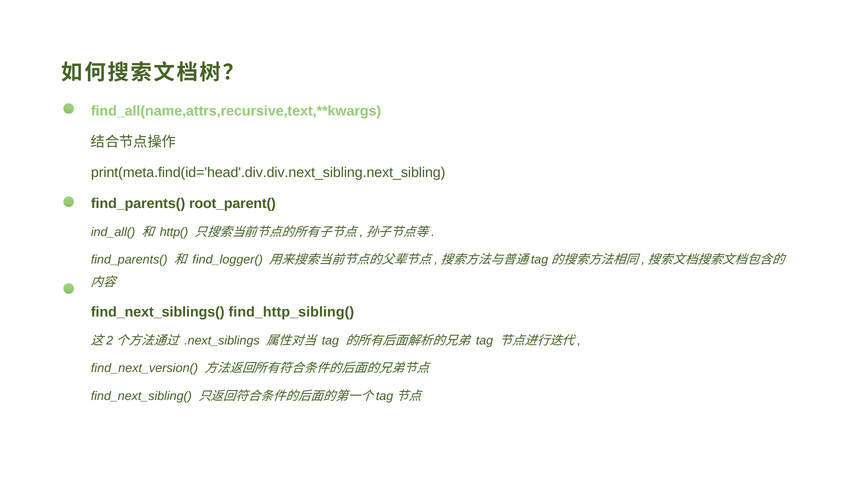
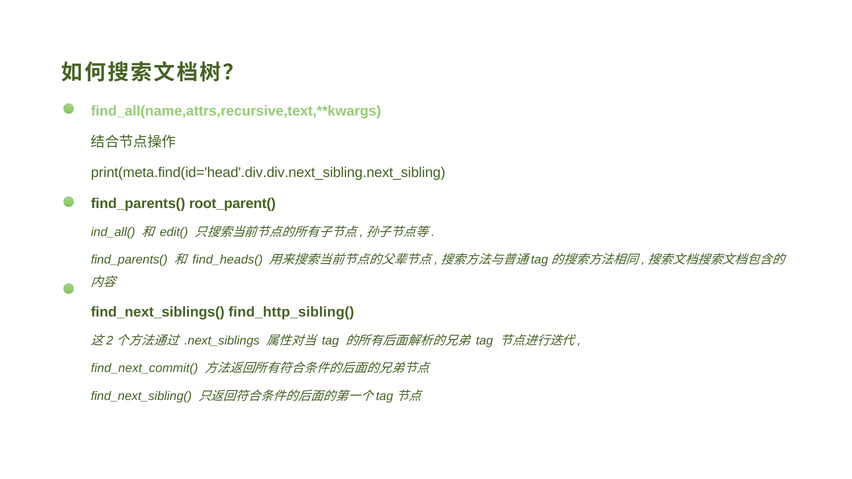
http(: http( -> edit(
find_logger(: find_logger( -> find_heads(
find_next_version(: find_next_version( -> find_next_commit(
